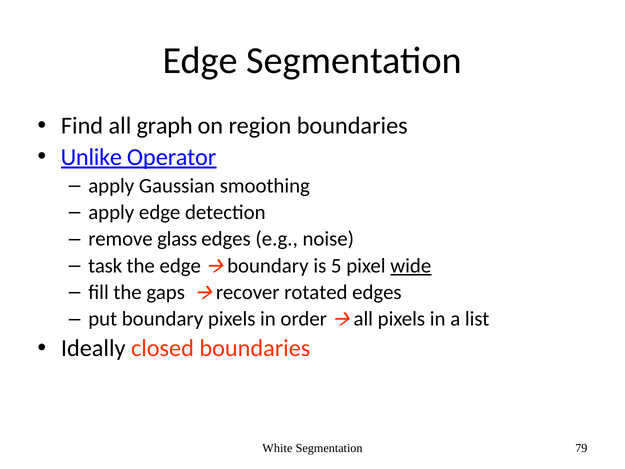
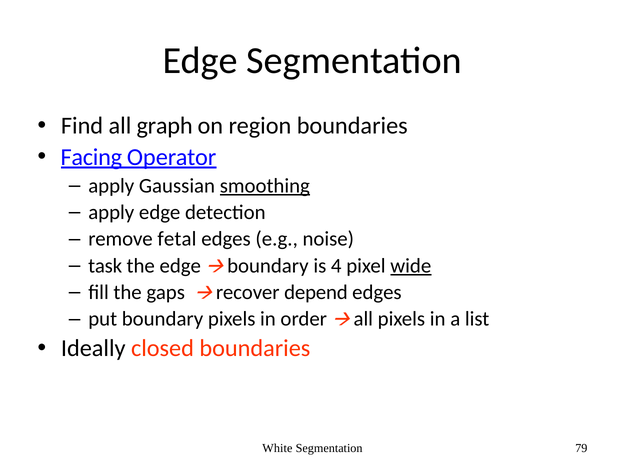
Unlike: Unlike -> Facing
smoothing underline: none -> present
glass: glass -> fetal
5: 5 -> 4
rotated: rotated -> depend
